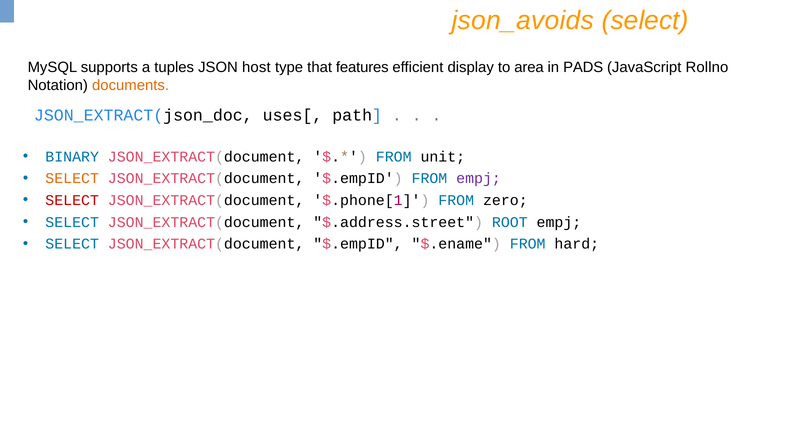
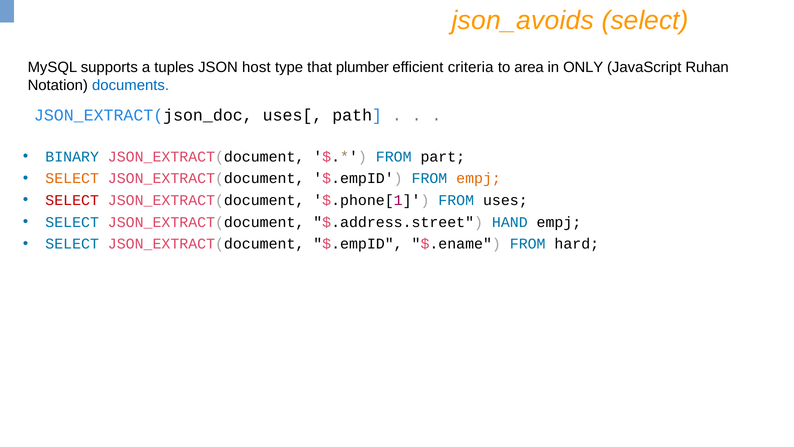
features: features -> plumber
display: display -> criteria
PADS: PADS -> ONLY
Rollno: Rollno -> Ruhan
documents colour: orange -> blue
unit: unit -> part
empj at (479, 178) colour: purple -> orange
zero: zero -> uses
ROOT: ROOT -> HAND
